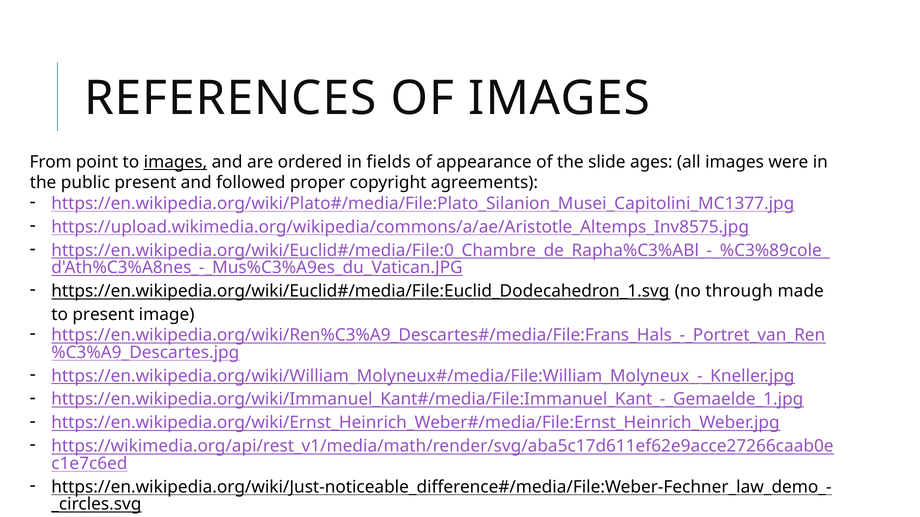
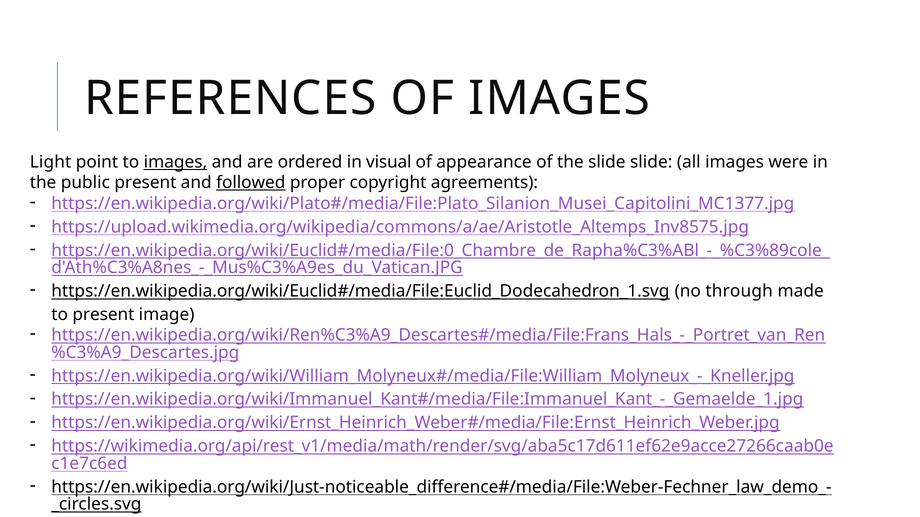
From: From -> Light
fields: fields -> visual
slide ages: ages -> slide
followed underline: none -> present
